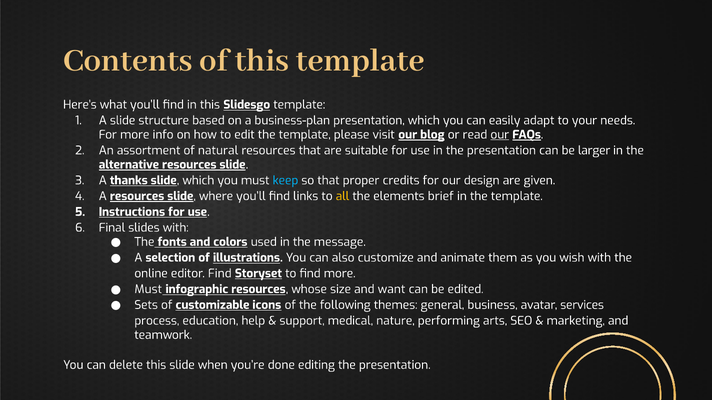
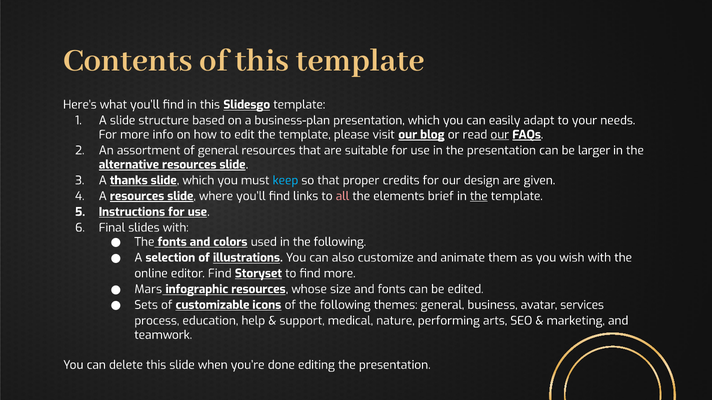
of natural: natural -> general
all colour: yellow -> pink
the at (479, 196) underline: none -> present
in the message: message -> following
Must at (148, 290): Must -> Mars
and want: want -> fonts
